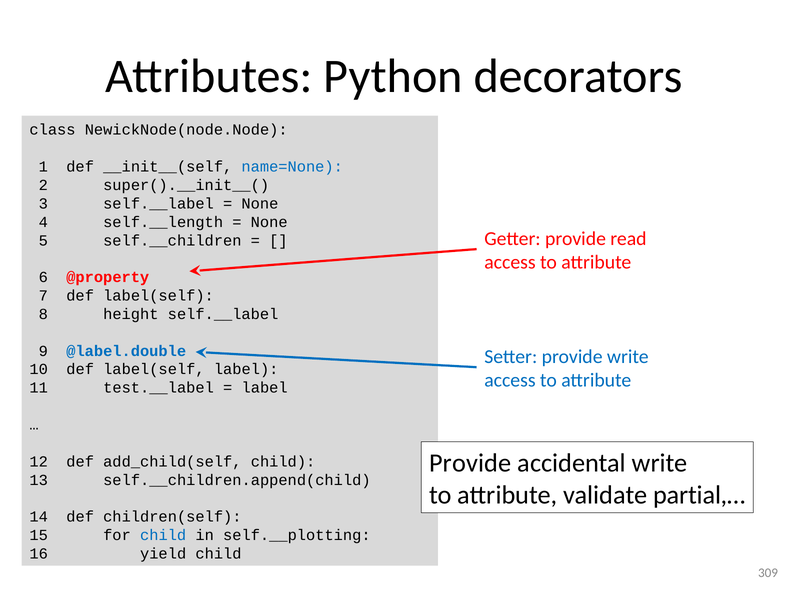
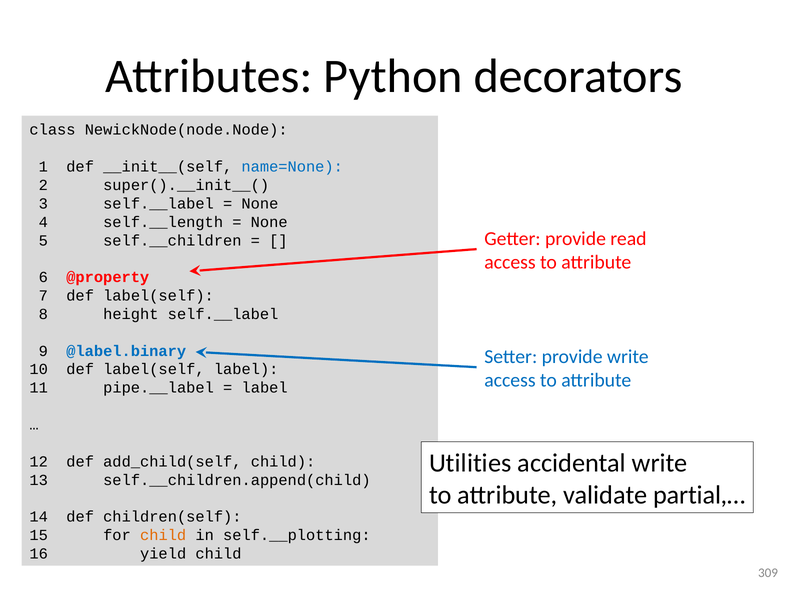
@label.double: @label.double -> @label.binary
test.__label: test.__label -> pipe.__label
Provide at (470, 463): Provide -> Utilities
child at (163, 535) colour: blue -> orange
